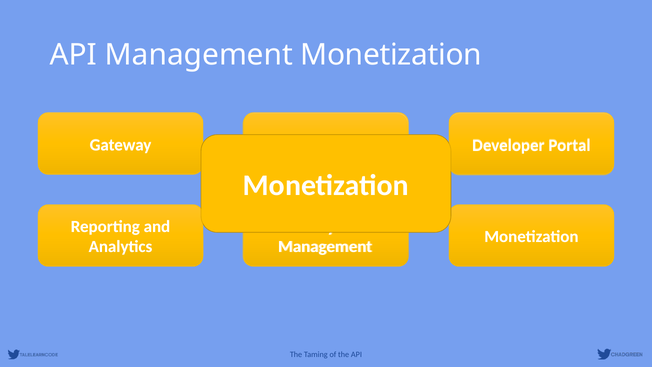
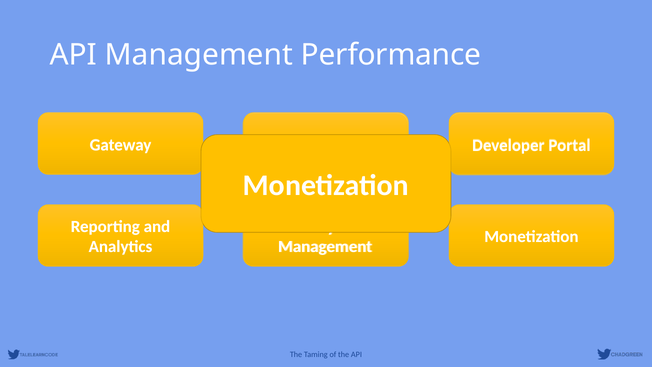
API Management Monetization: Monetization -> Performance
